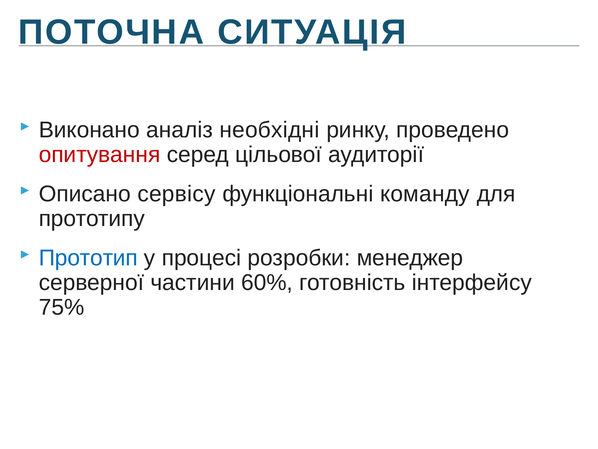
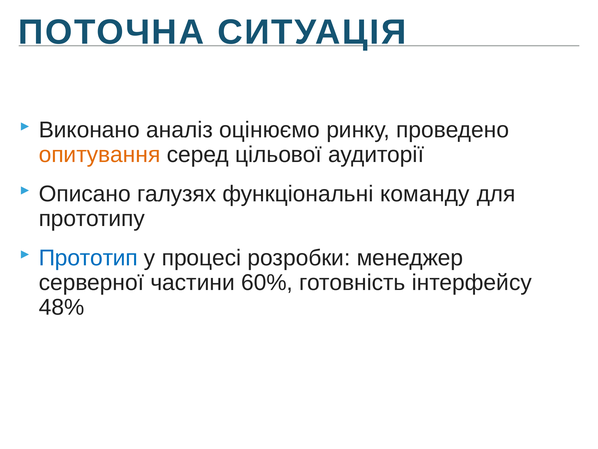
необхідні: необхідні -> оцінюємо
опитування colour: red -> orange
сервісу: сервісу -> галузях
75%: 75% -> 48%
